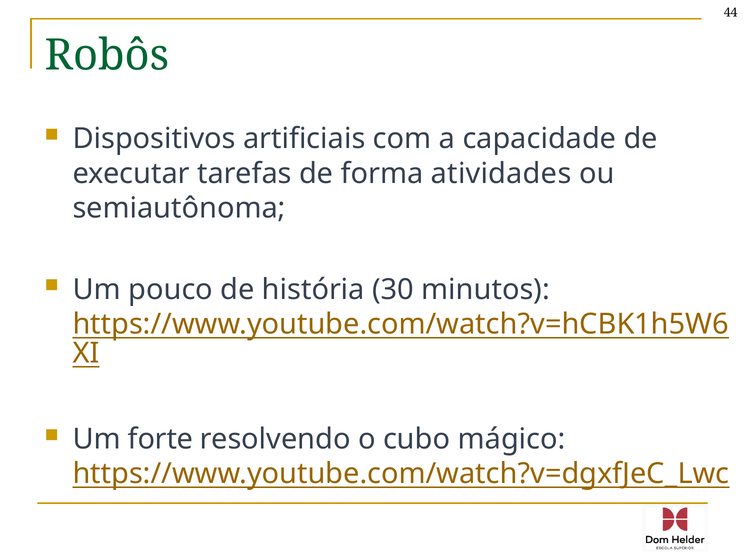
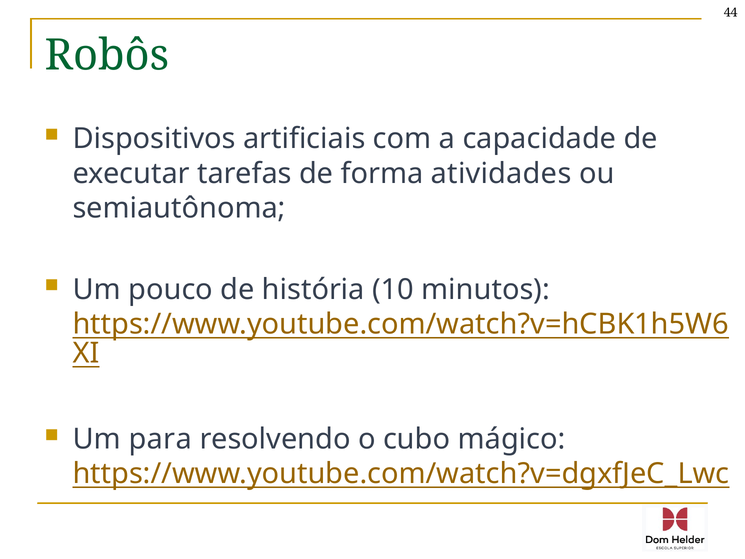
30: 30 -> 10
forte: forte -> para
